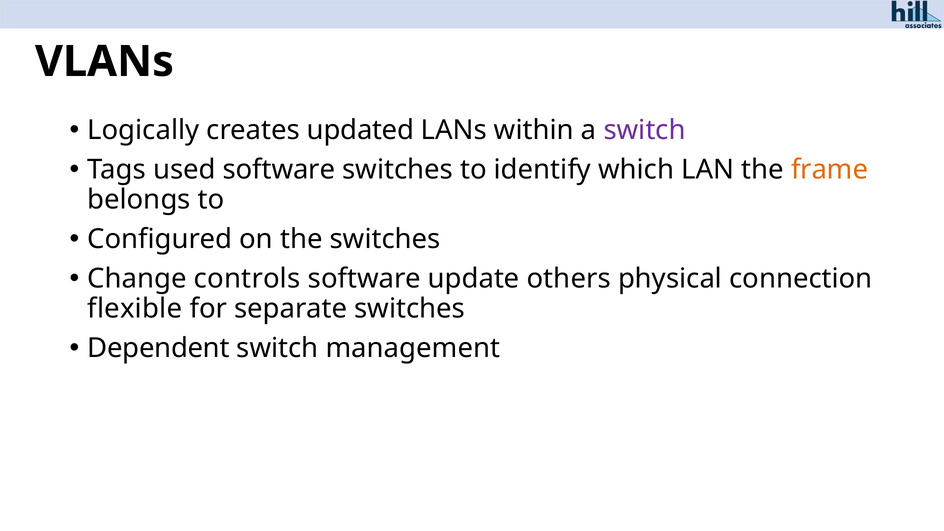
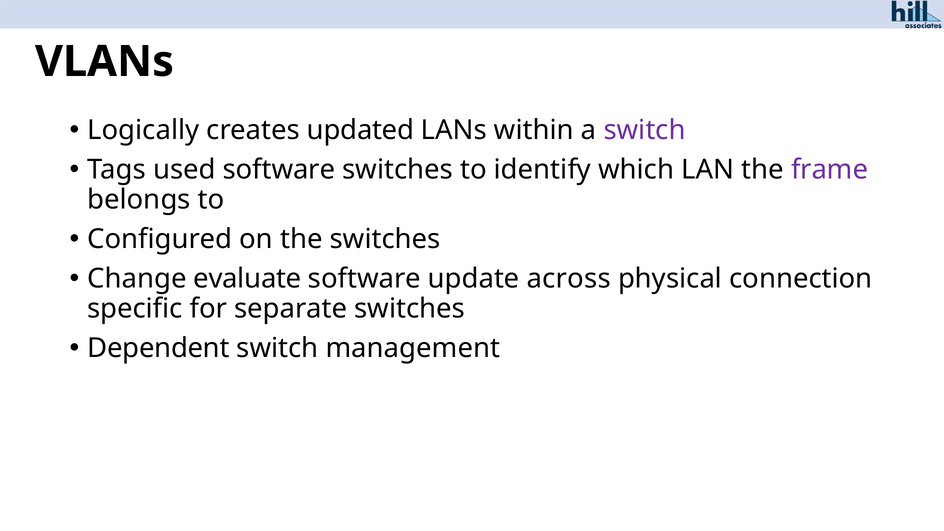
frame colour: orange -> purple
controls: controls -> evaluate
others: others -> across
flexible: flexible -> specific
